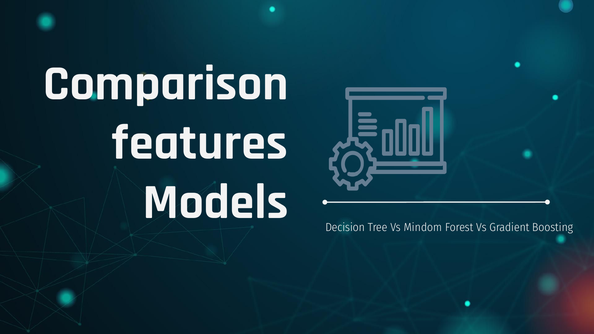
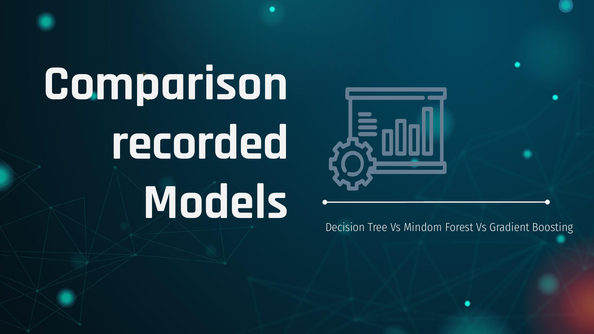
features: features -> recorded
